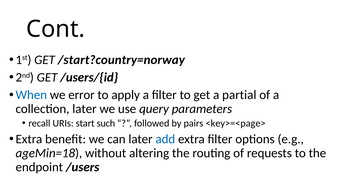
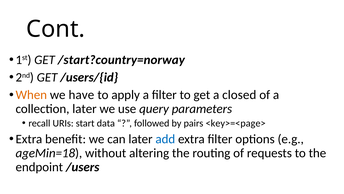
When colour: blue -> orange
error: error -> have
partial: partial -> closed
such: such -> data
